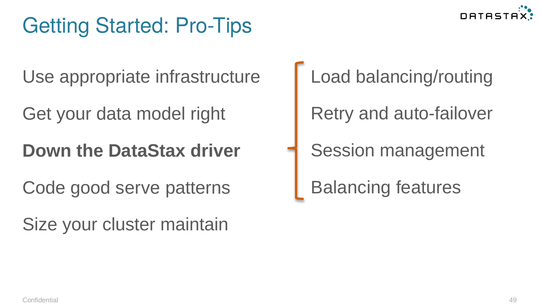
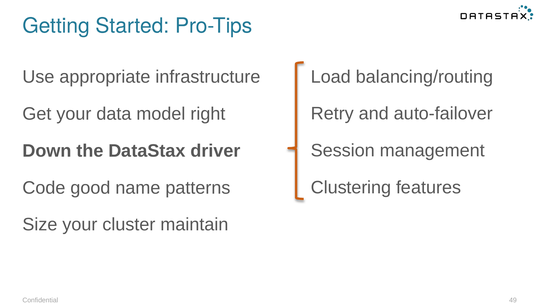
Balancing: Balancing -> Clustering
serve: serve -> name
